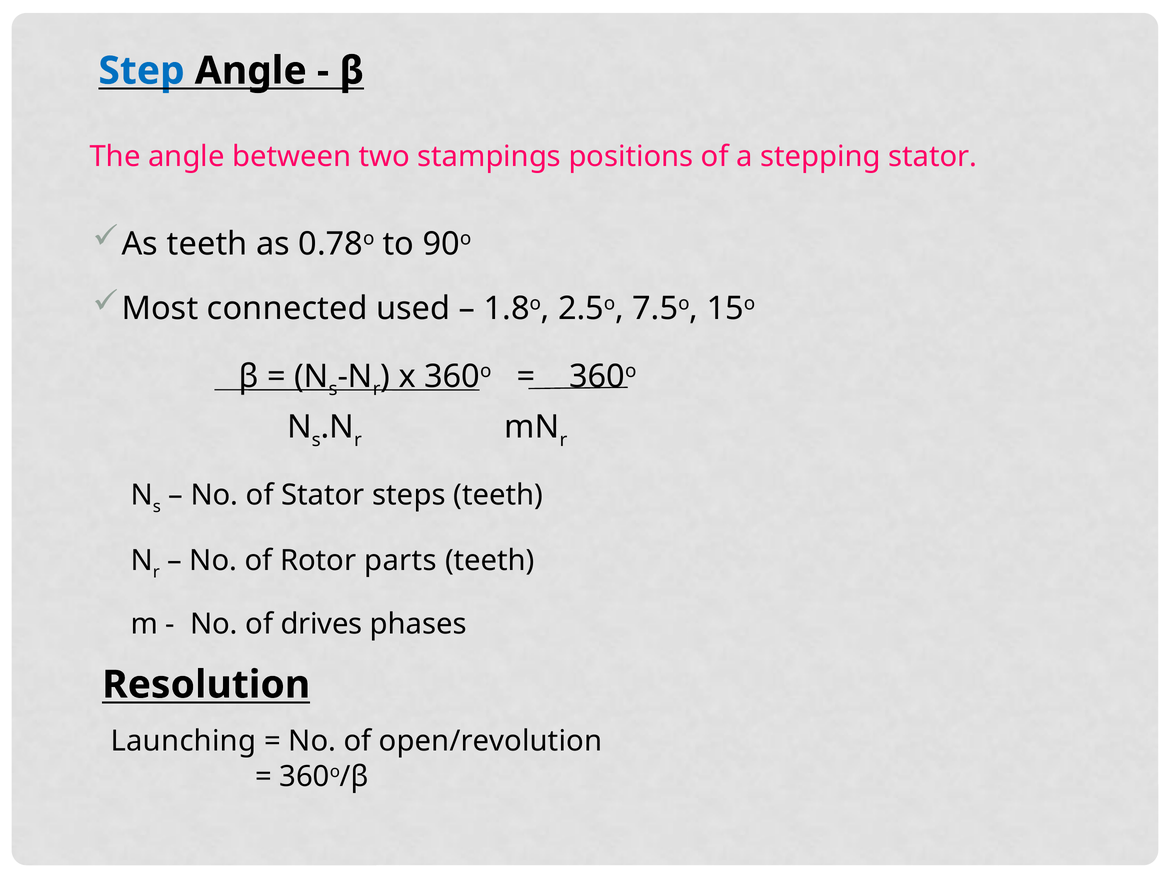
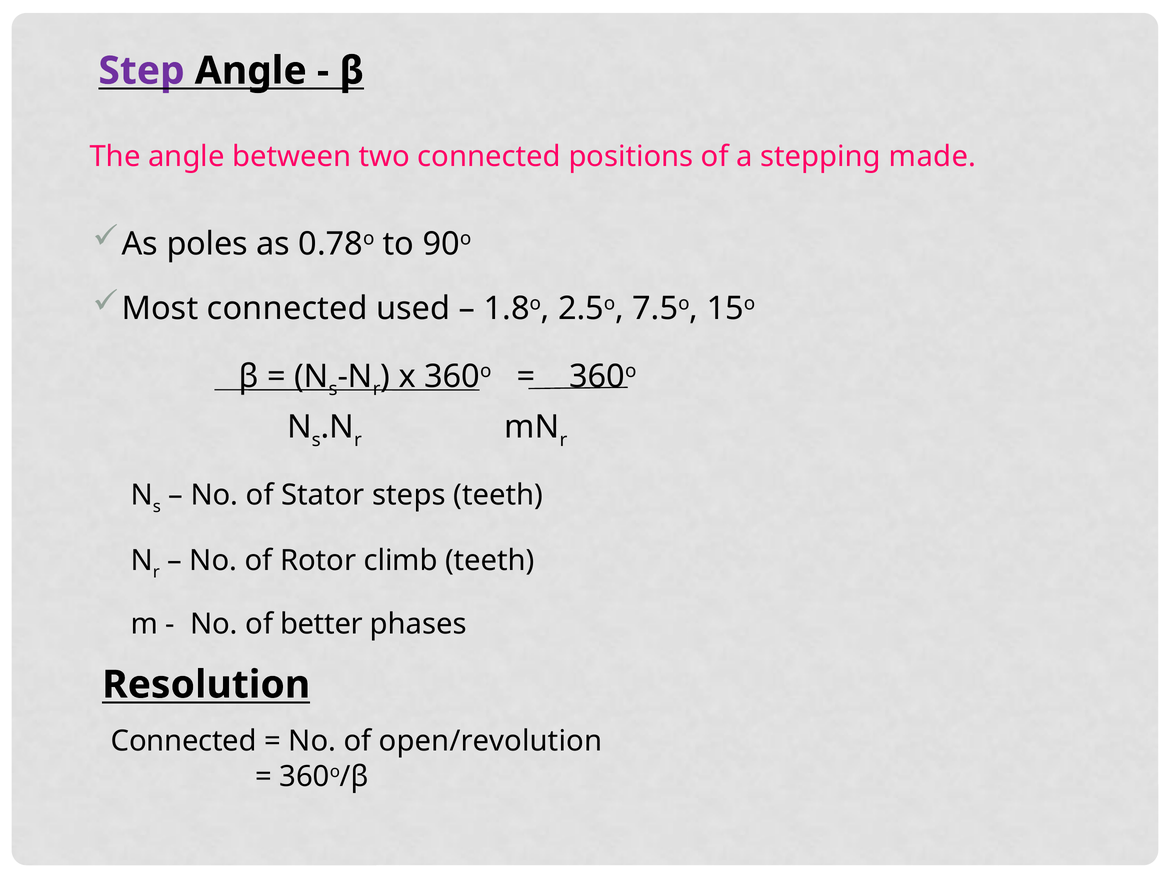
Step colour: blue -> purple
two stampings: stampings -> connected
stepping stator: stator -> made
As teeth: teeth -> poles
parts: parts -> climb
drives: drives -> better
Launching at (183, 742): Launching -> Connected
